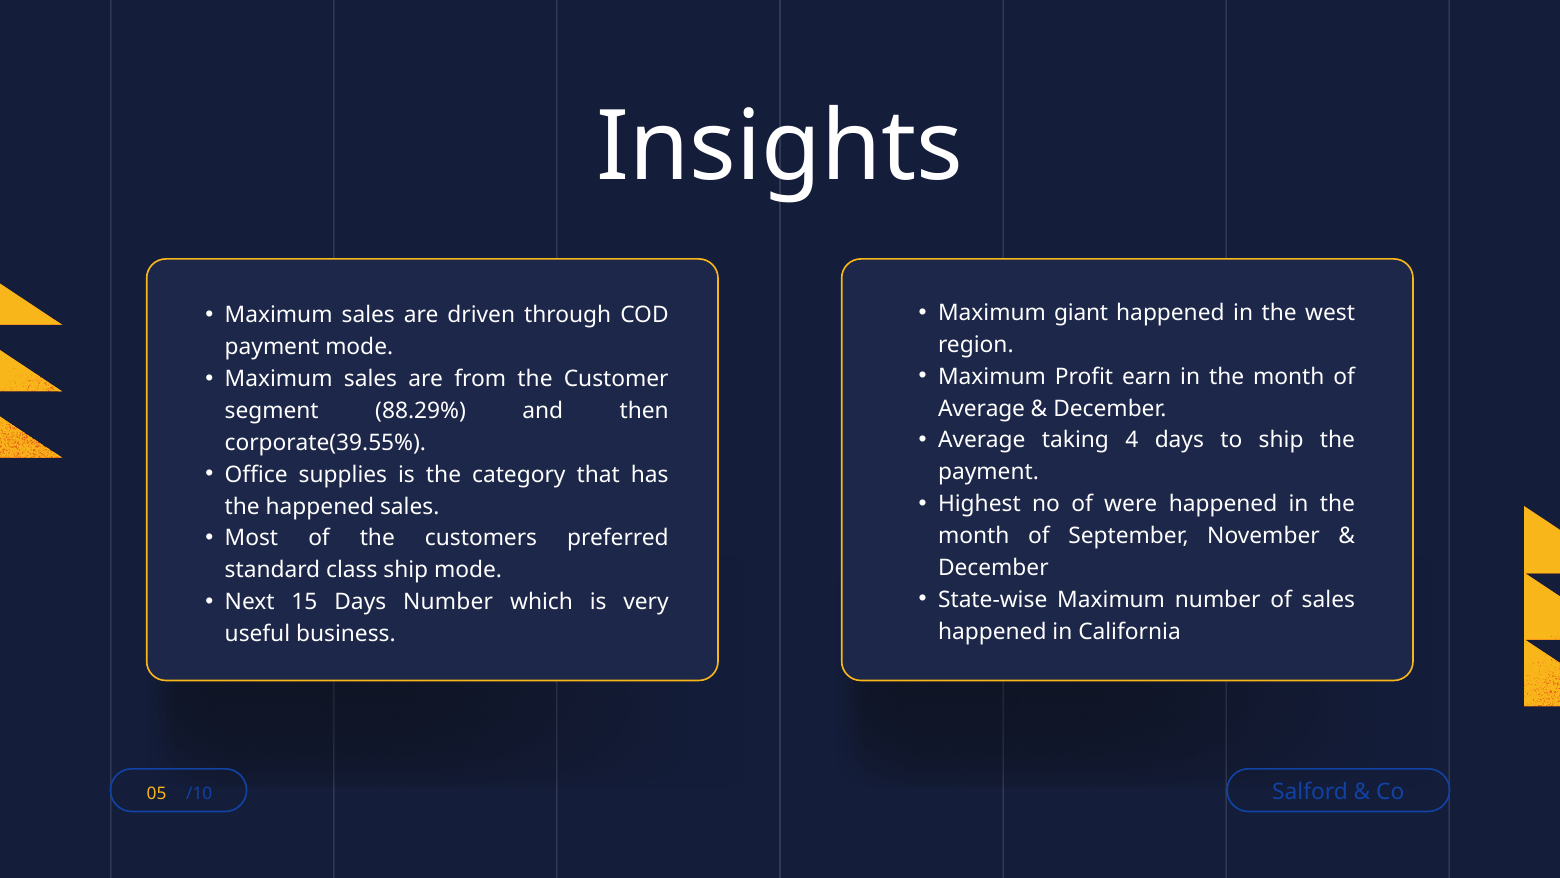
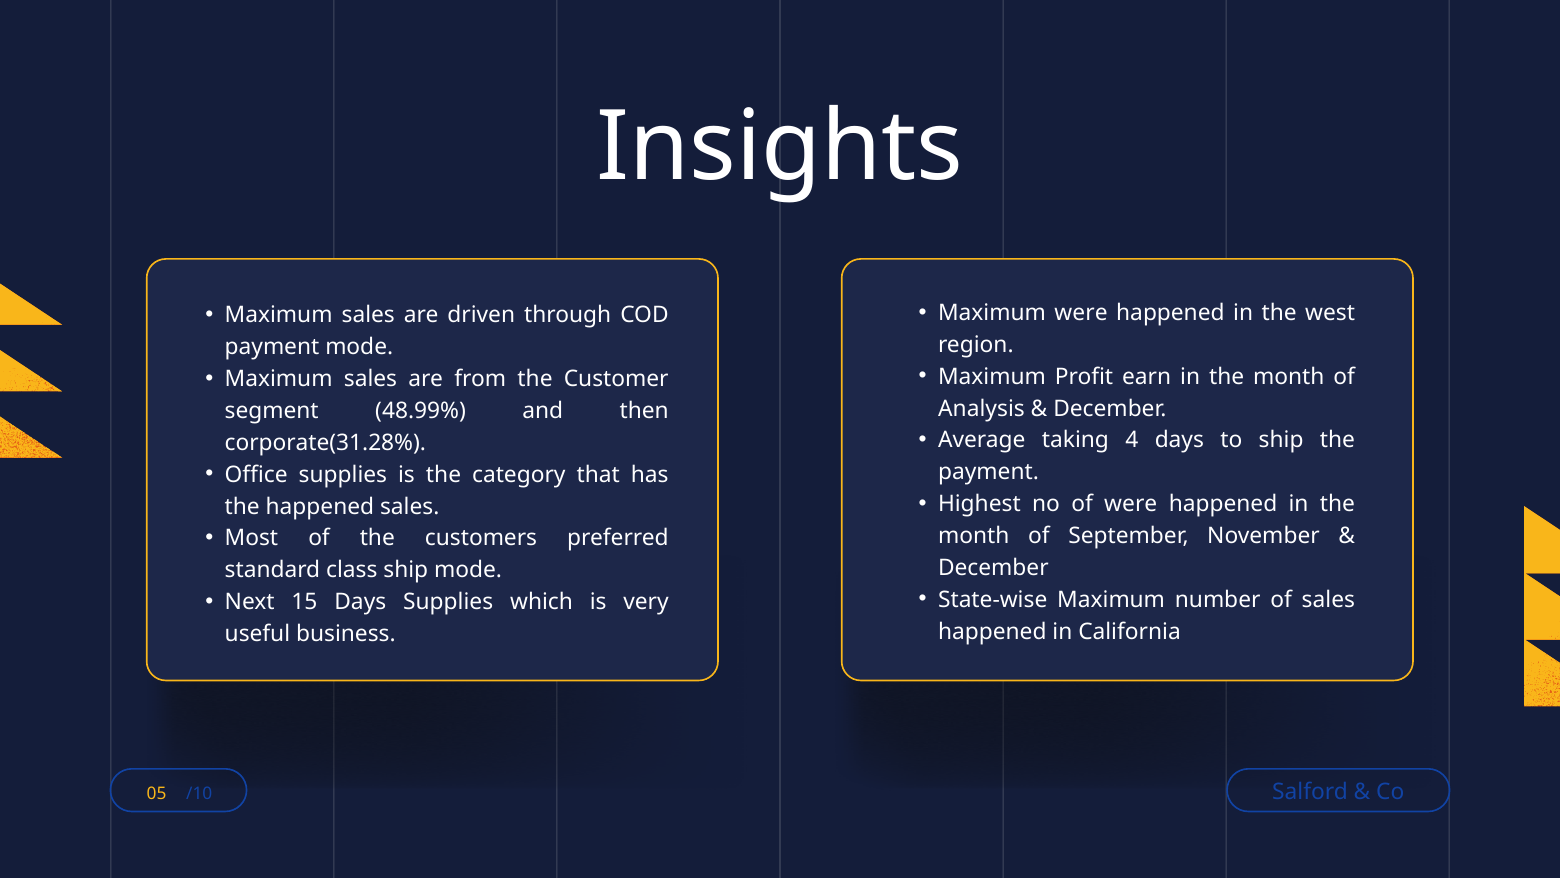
Maximum giant: giant -> were
Average at (982, 408): Average -> Analysis
88.29%: 88.29% -> 48.99%
corporate(39.55%: corporate(39.55% -> corporate(31.28%
Days Number: Number -> Supplies
